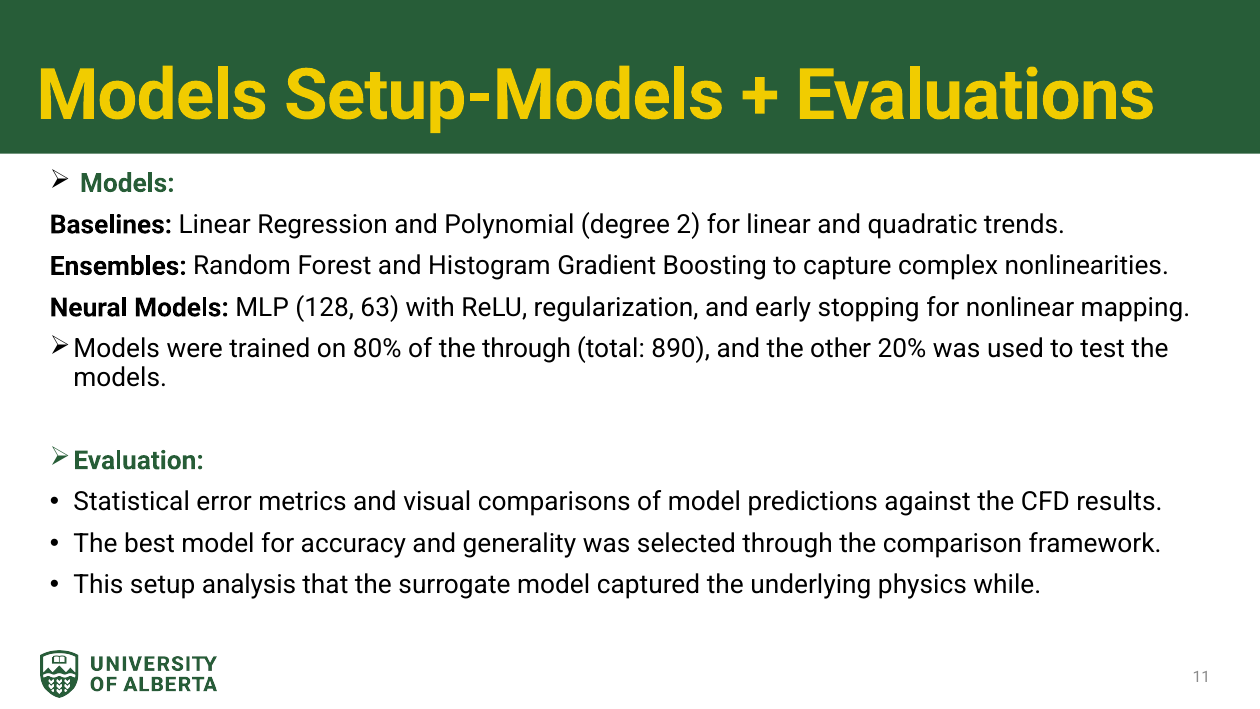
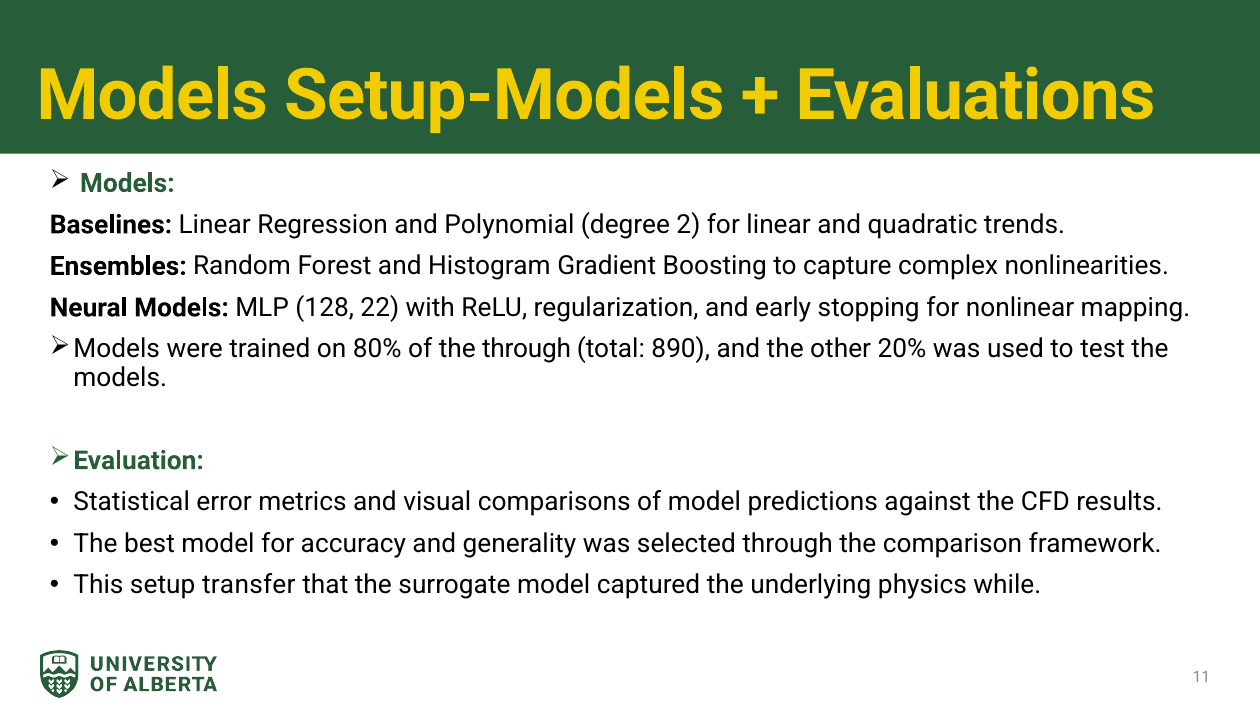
63: 63 -> 22
analysis: analysis -> transfer
